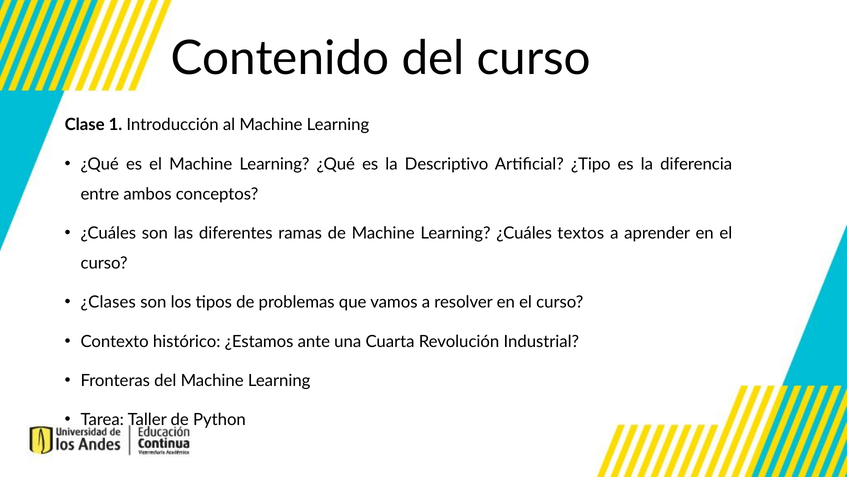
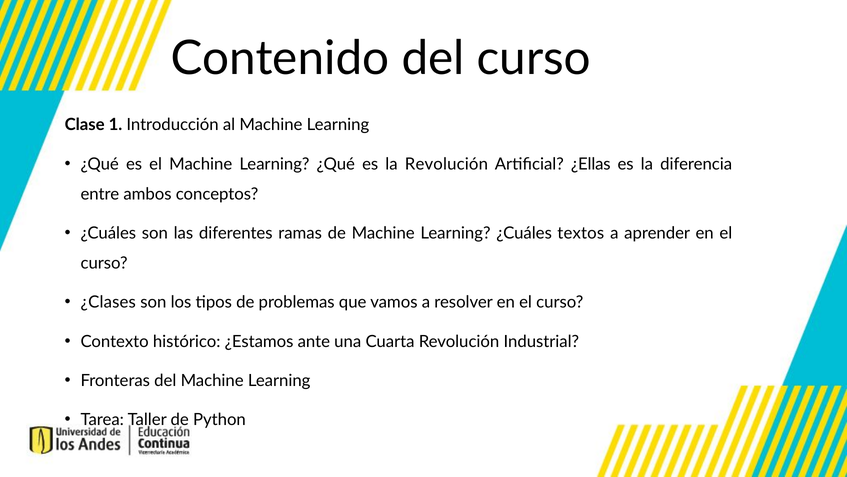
la Descriptivo: Descriptivo -> Revolución
¿Tipo: ¿Tipo -> ¿Ellas
